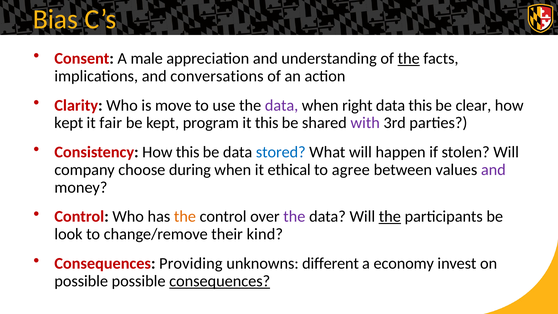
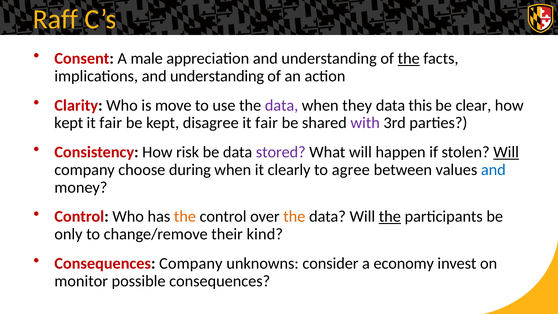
Bias: Bias -> Raff
implications and conversations: conversations -> understanding
right: right -> they
program: program -> disagree
this at (267, 123): this -> fair
How this: this -> risk
stored colour: blue -> purple
Will at (506, 152) underline: none -> present
ethical: ethical -> clearly
and at (493, 170) colour: purple -> blue
the at (294, 217) colour: purple -> orange
look: look -> only
Consequences Providing: Providing -> Company
different: different -> consider
possible at (81, 281): possible -> monitor
consequences at (220, 281) underline: present -> none
